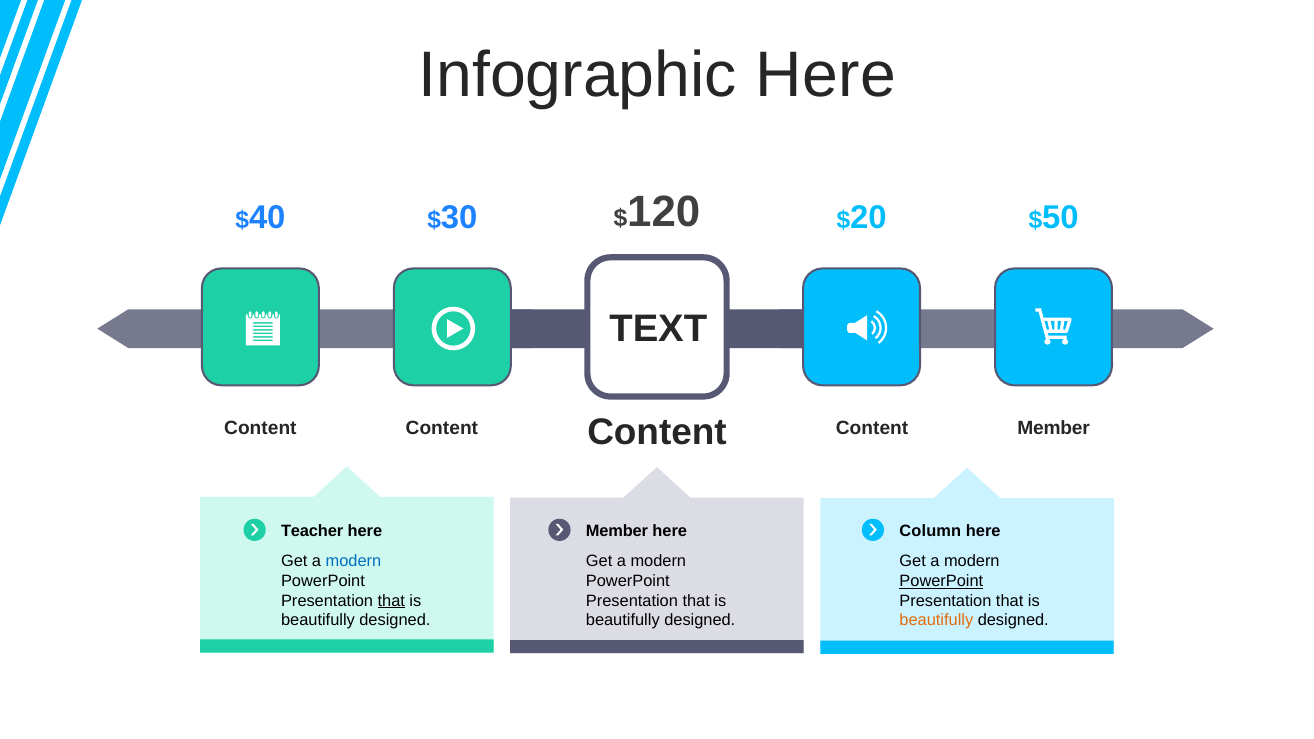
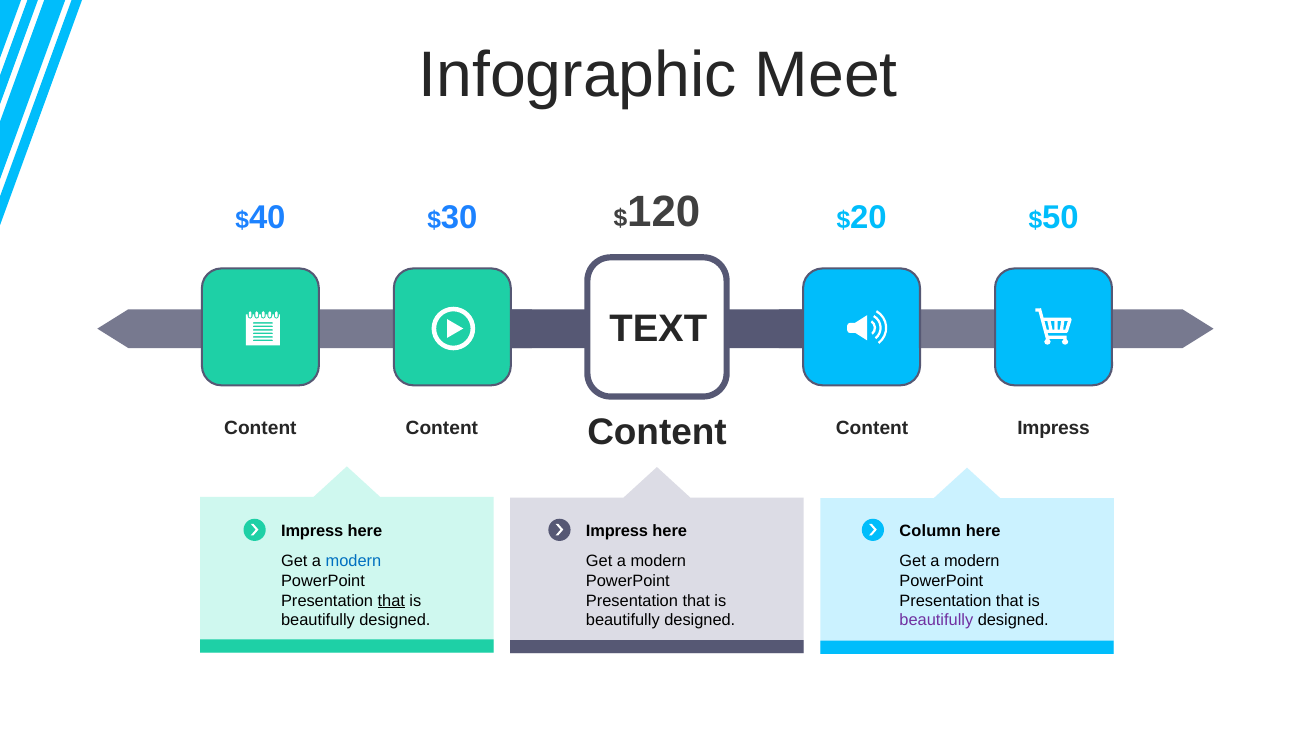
Infographic Here: Here -> Meet
Content Member: Member -> Impress
Teacher at (312, 531): Teacher -> Impress
Member at (617, 531): Member -> Impress
PowerPoint at (941, 581) underline: present -> none
beautifully at (936, 621) colour: orange -> purple
